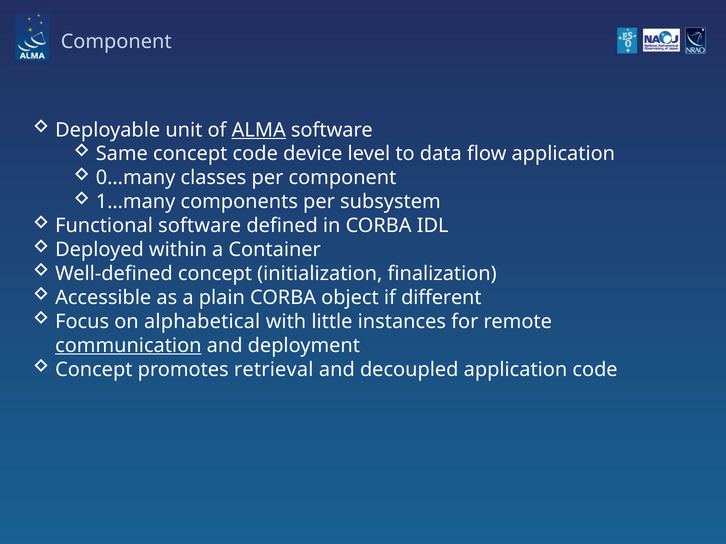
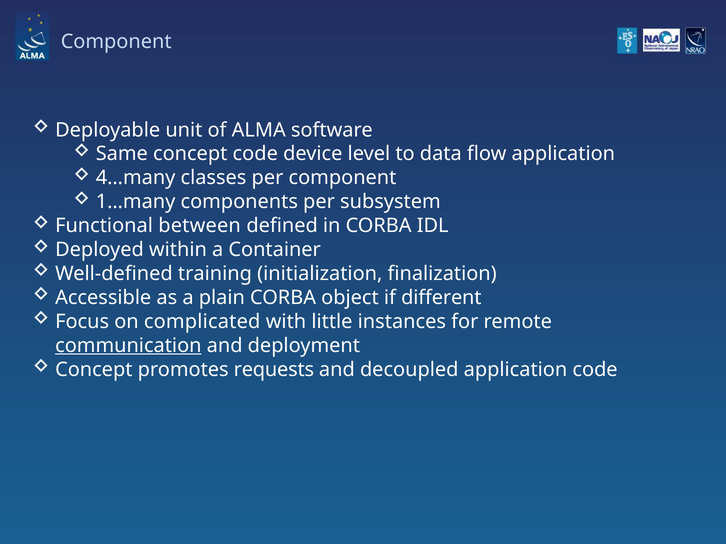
ALMA underline: present -> none
0…many: 0…many -> 4…many
Functional software: software -> between
Well-defined concept: concept -> training
alphabetical: alphabetical -> complicated
retrieval: retrieval -> requests
